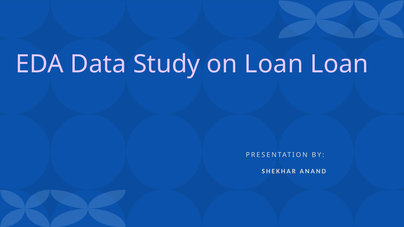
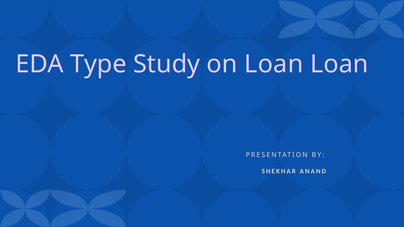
Data: Data -> Type
